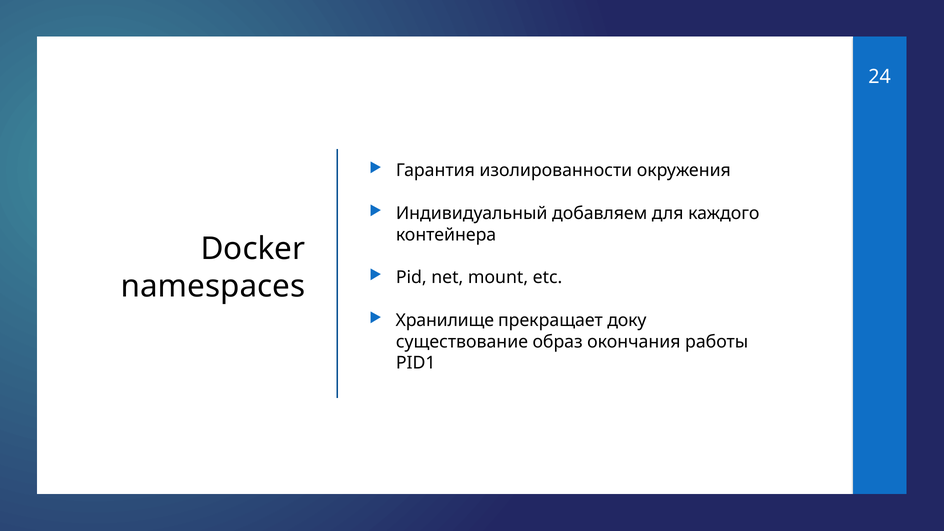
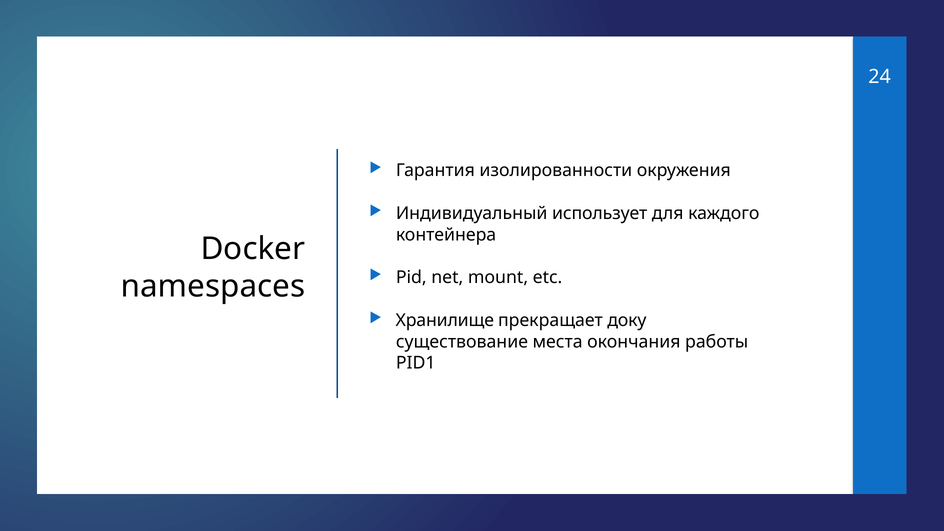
добавляем: добавляем -> использует
образ: образ -> места
